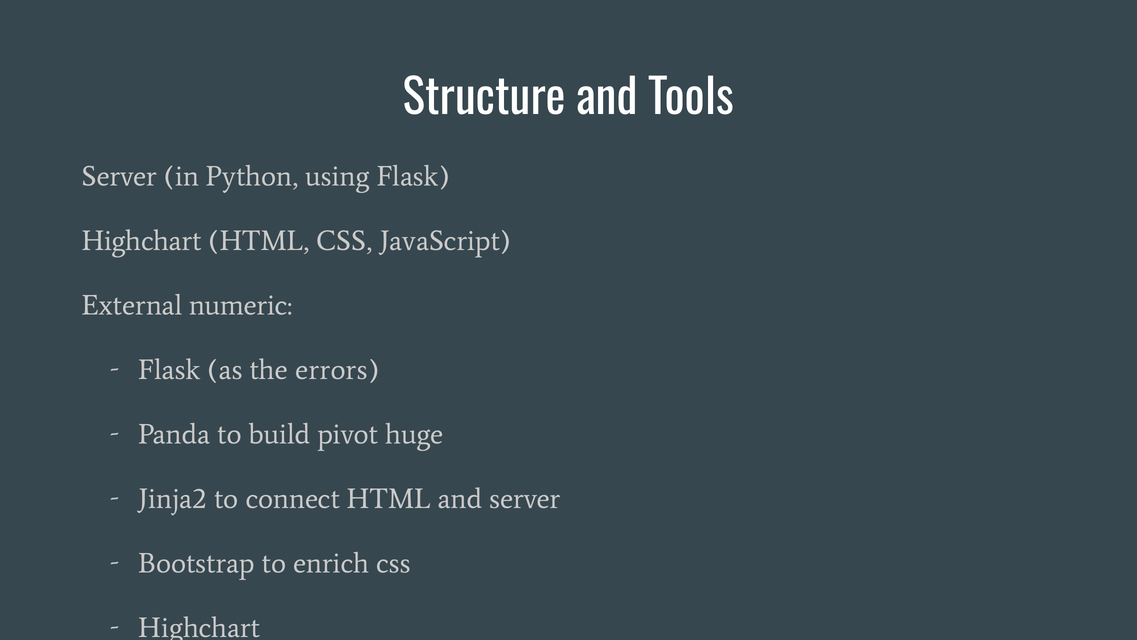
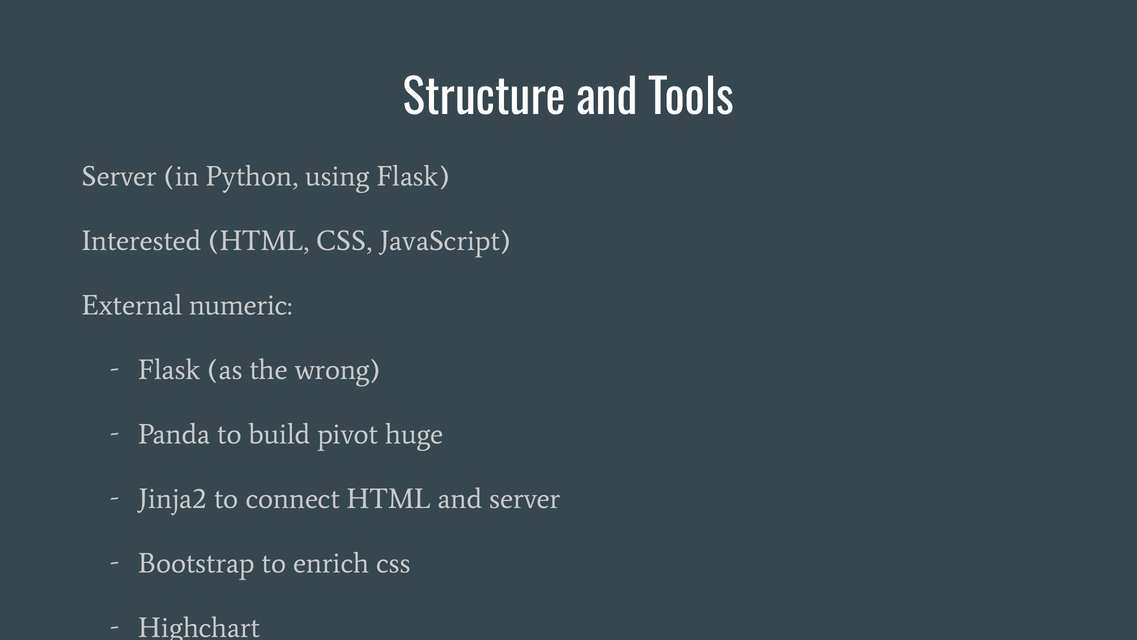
Highchart at (142, 241): Highchart -> Interested
errors: errors -> wrong
